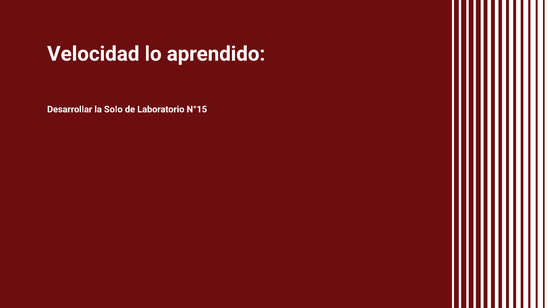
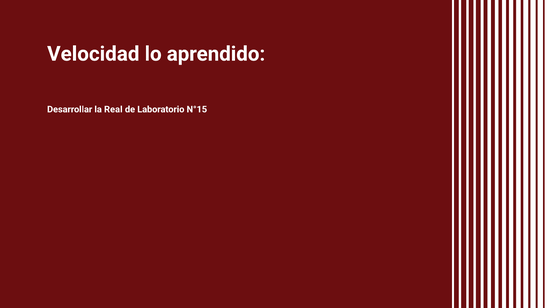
Solo: Solo -> Real
